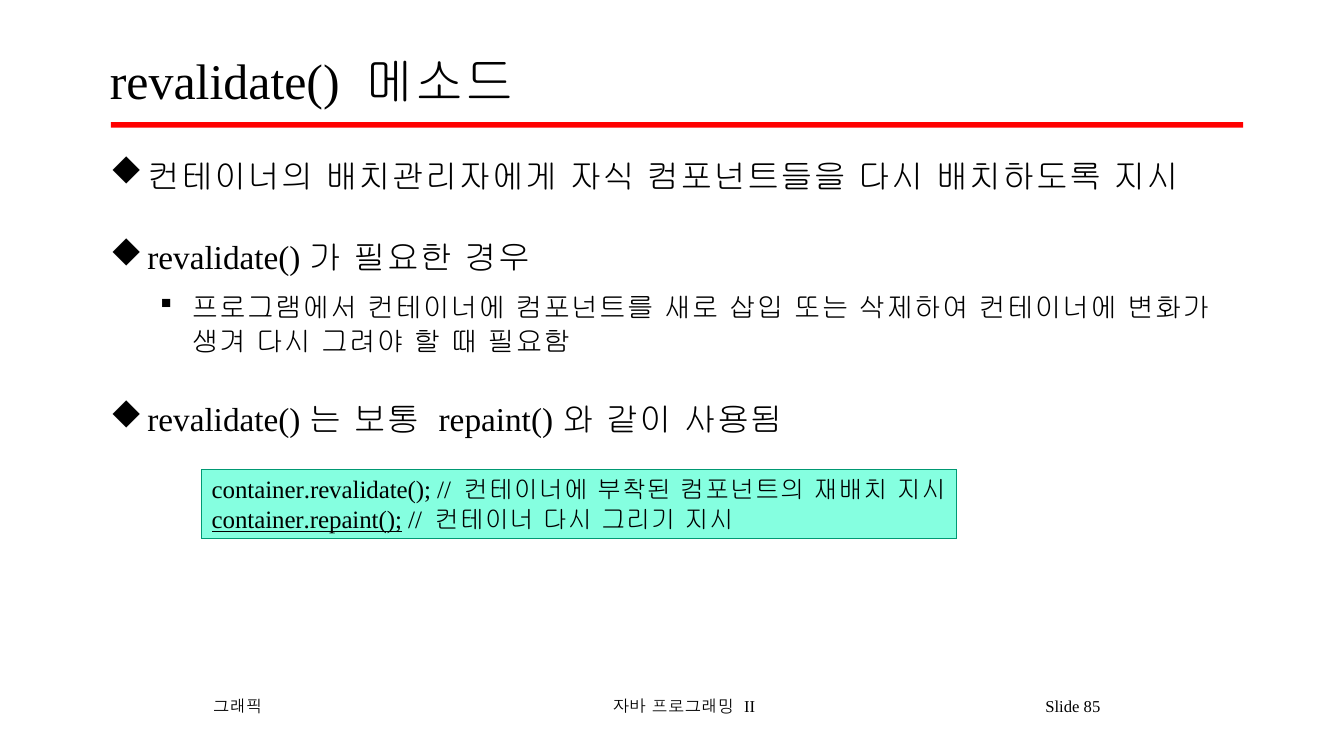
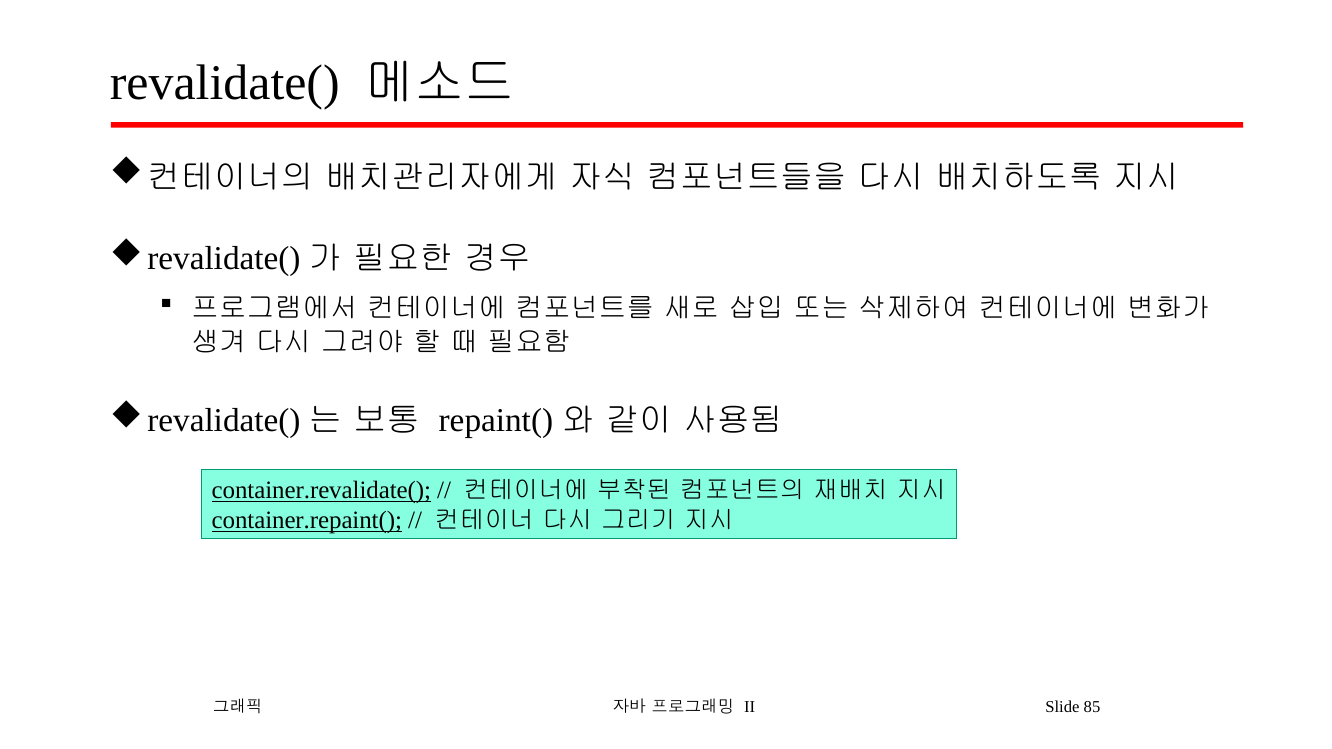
container.revalidate( underline: none -> present
